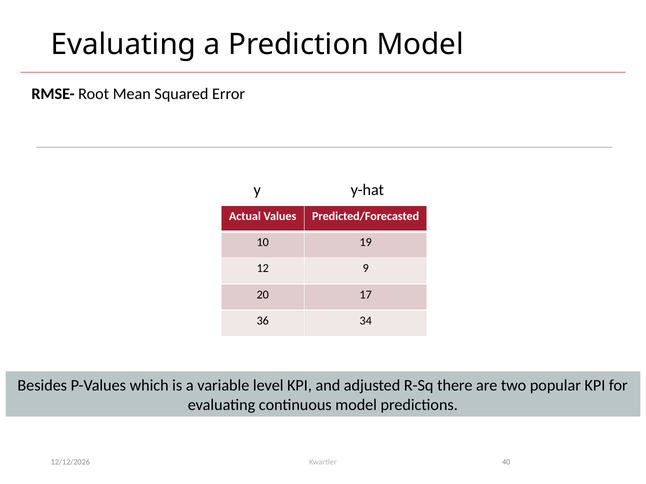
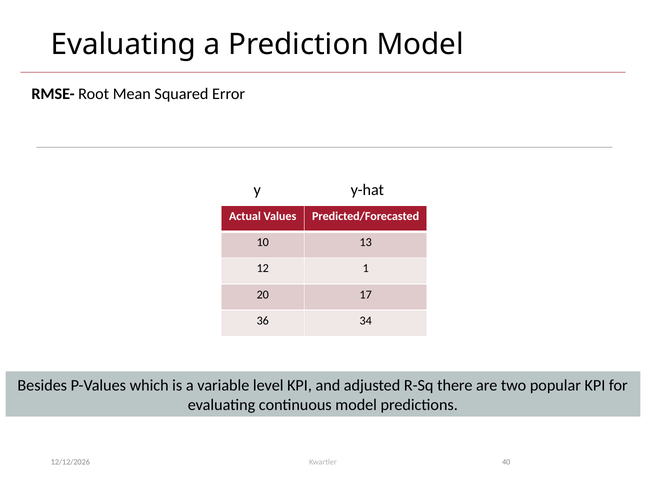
19: 19 -> 13
9: 9 -> 1
